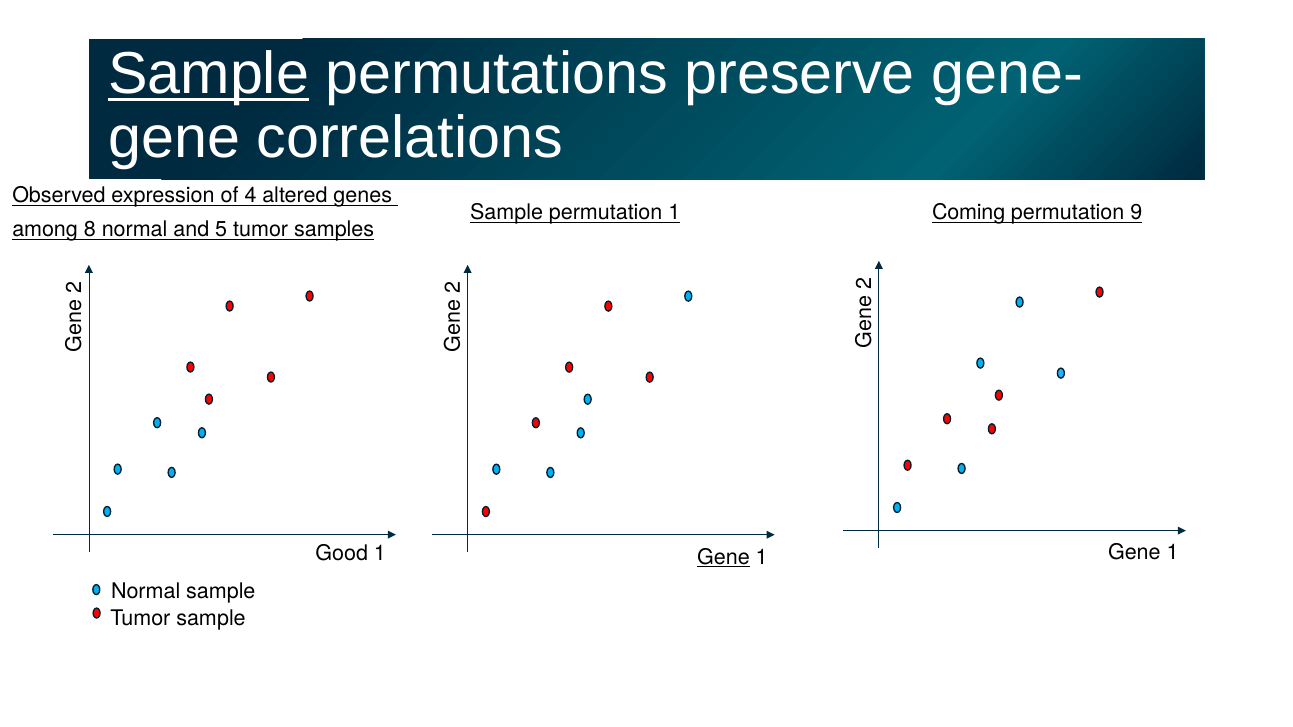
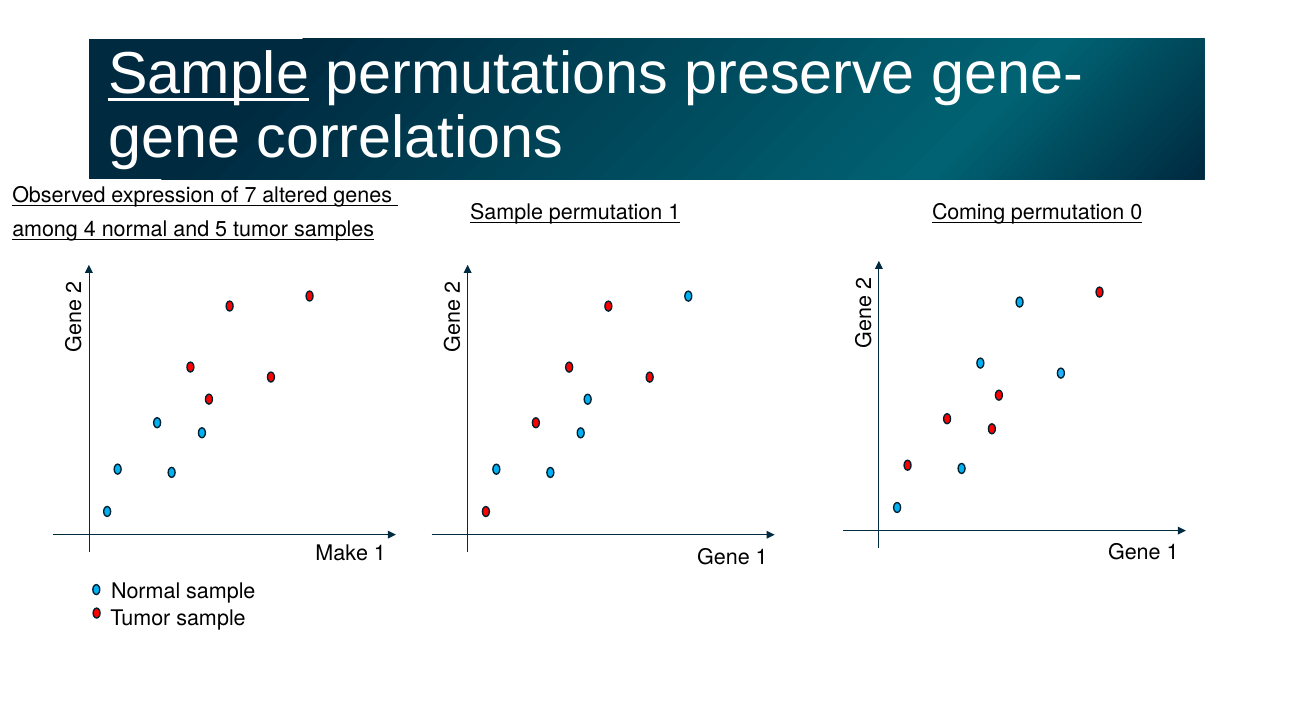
4: 4 -> 7
9: 9 -> 0
8: 8 -> 4
Good: Good -> Make
Gene at (723, 558) underline: present -> none
